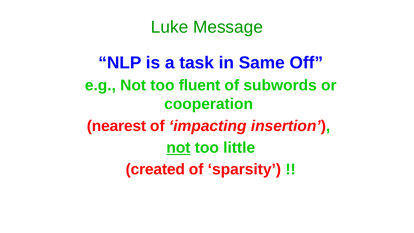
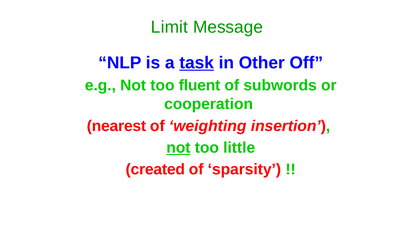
Luke: Luke -> Limit
task underline: none -> present
Same: Same -> Other
impacting: impacting -> weighting
